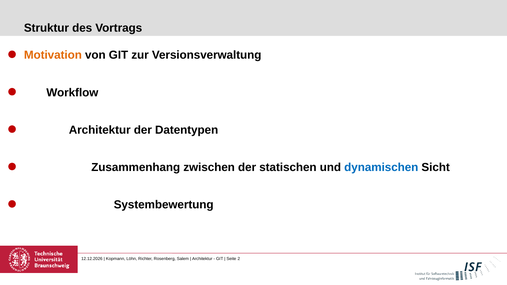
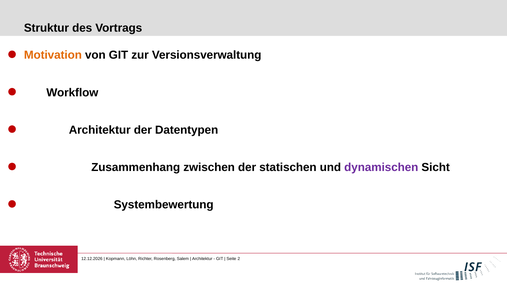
dynamischen colour: blue -> purple
